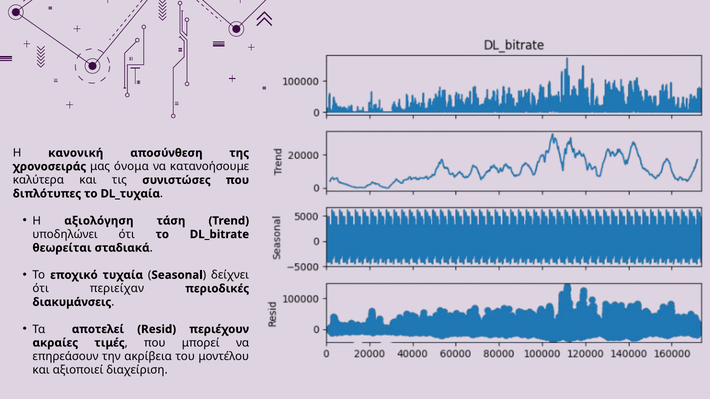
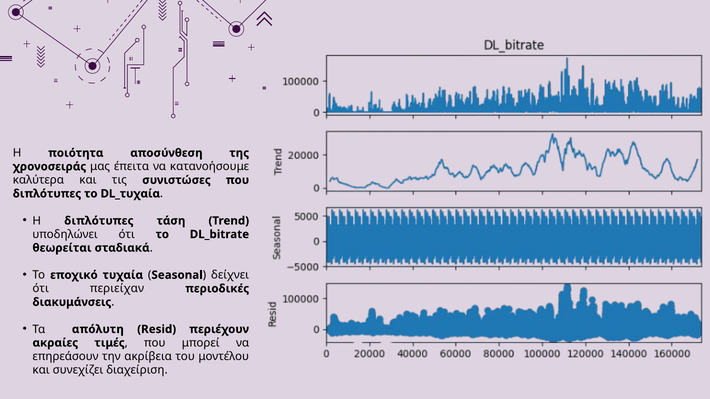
κανονική: κανονική -> ποιότητα
όνομα: όνομα -> έπειτα
Η αξιολόγηση: αξιολόγηση -> διπλότυπες
αποτελεί: αποτελεί -> απόλυτη
αξιοποιεί: αξιοποιεί -> συνεχίζει
